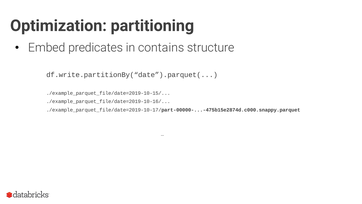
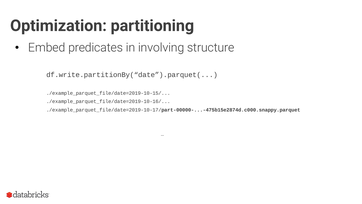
contains: contains -> involving
